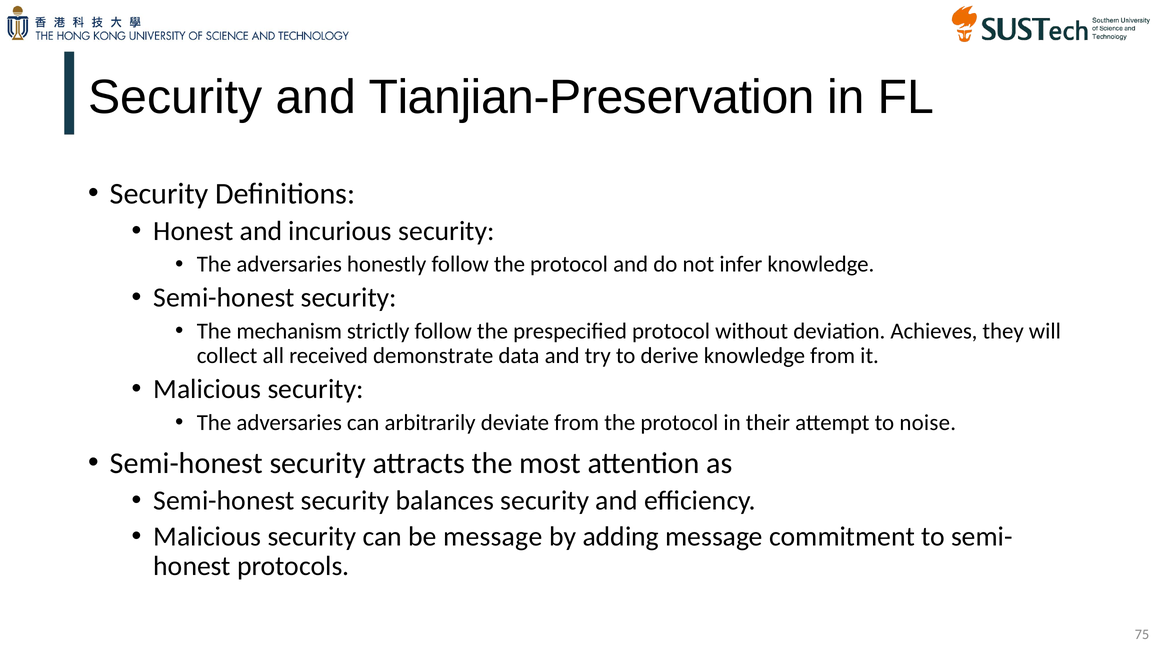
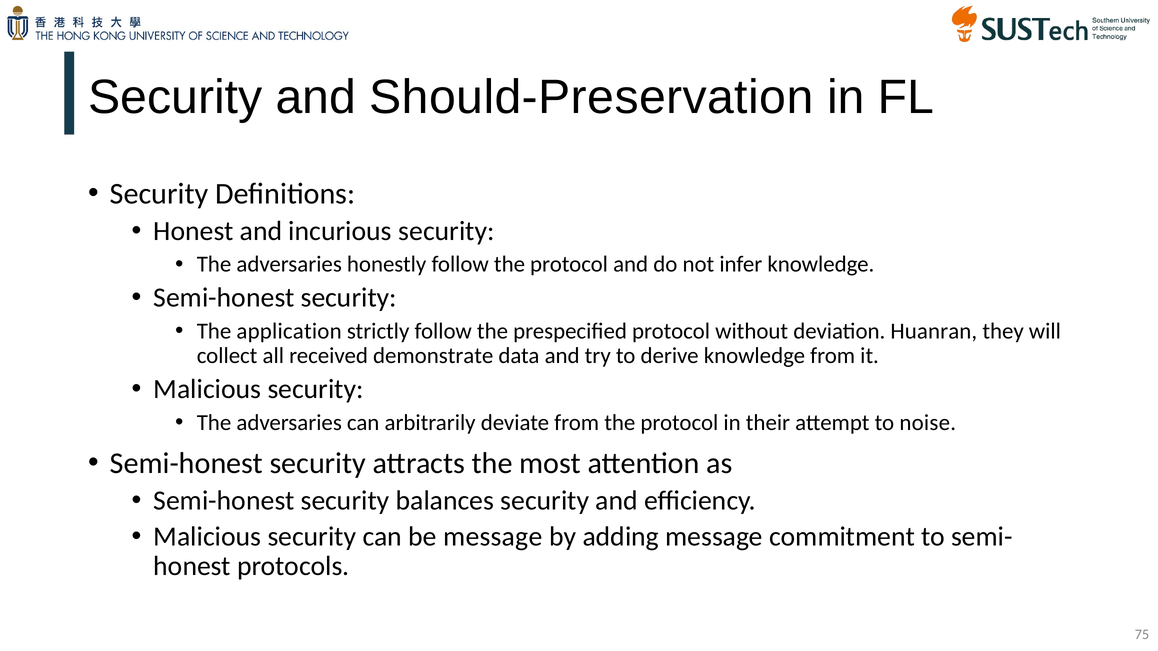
Tianjian-Preservation: Tianjian-Preservation -> Should-Preservation
mechanism: mechanism -> application
Achieves: Achieves -> Huanran
